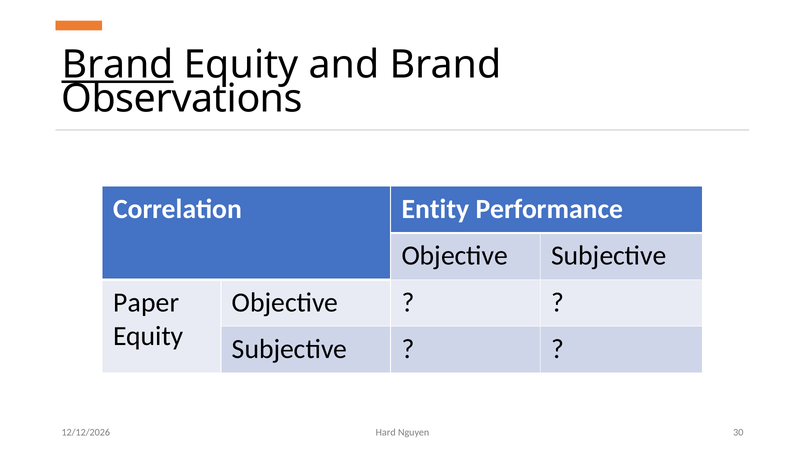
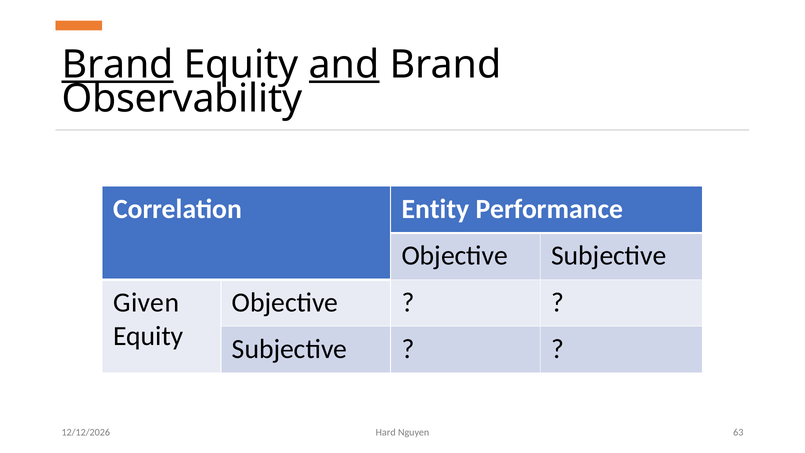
and underline: none -> present
Observations: Observations -> Observability
Paper: Paper -> Given
30: 30 -> 63
